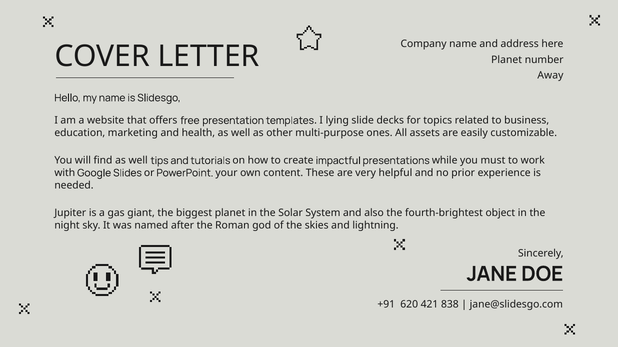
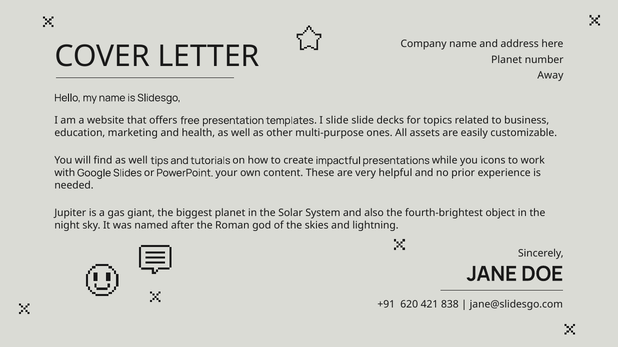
I lying: lying -> slide
must: must -> icons
